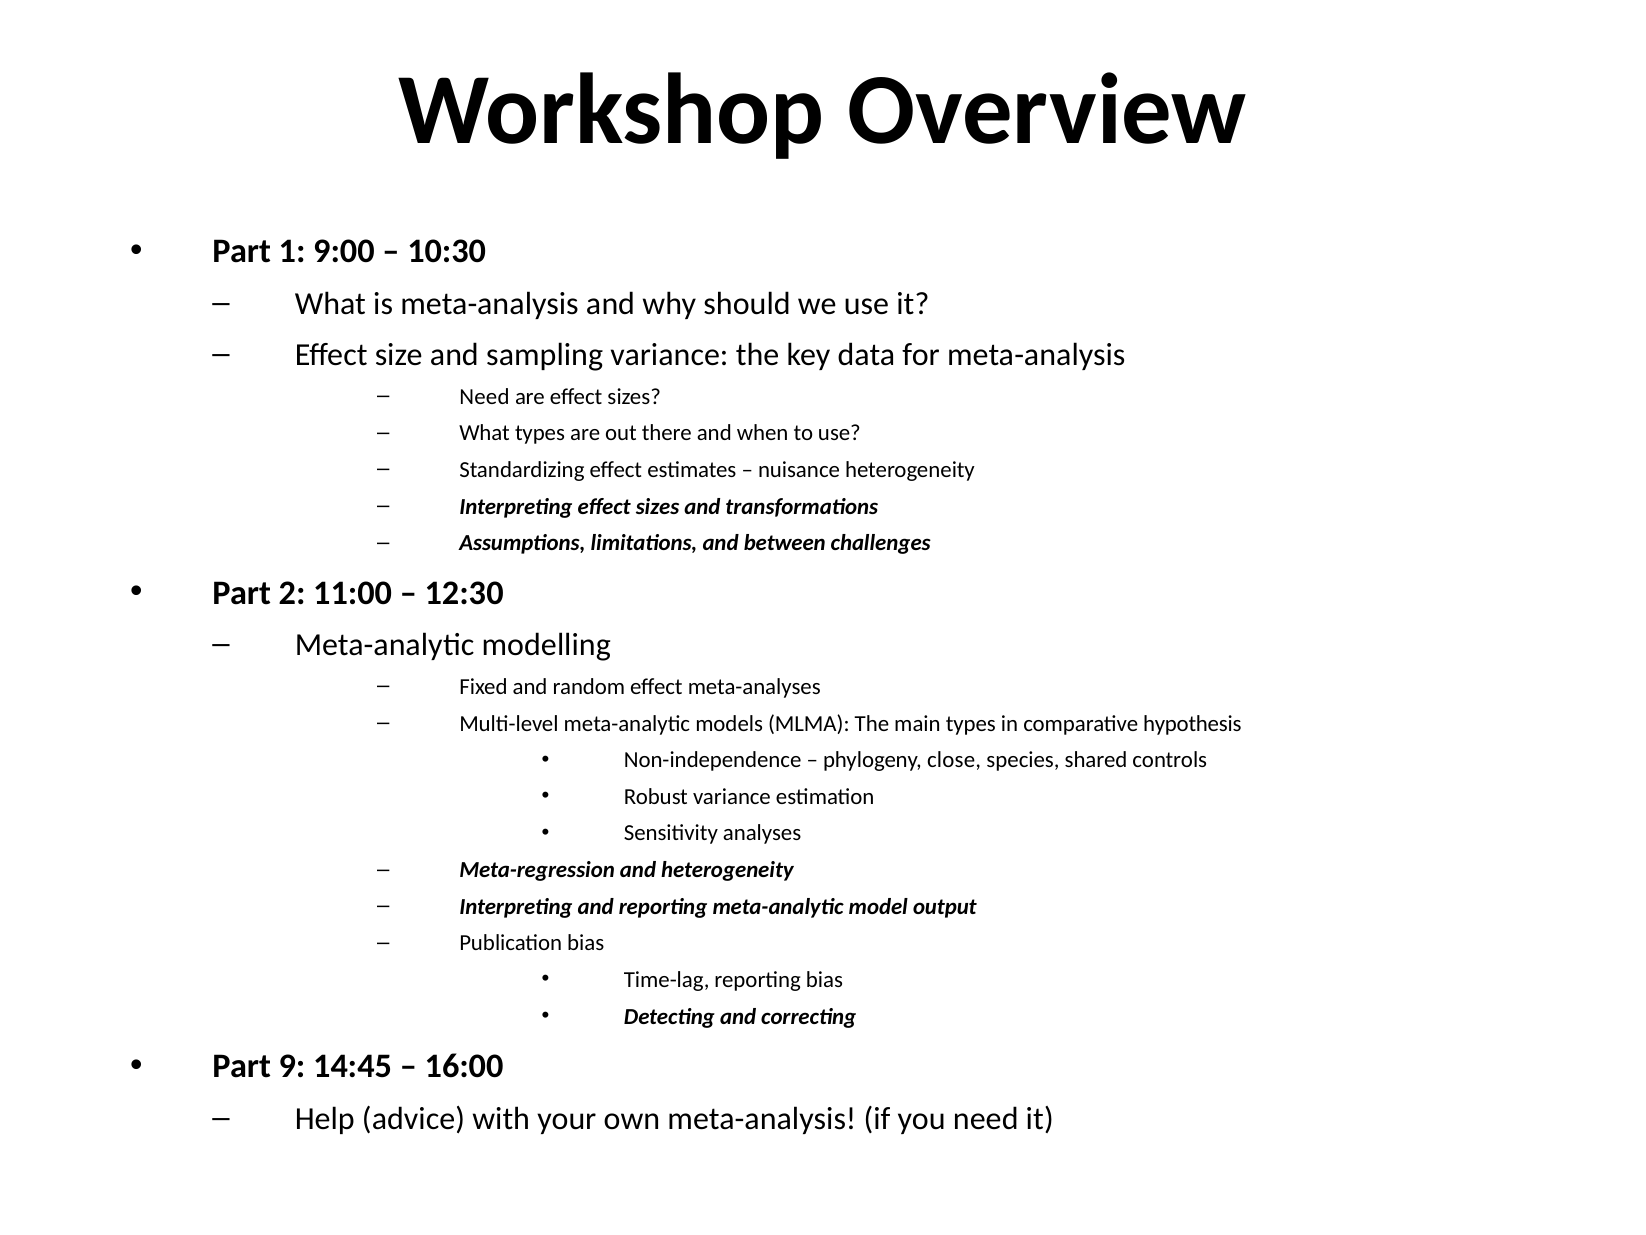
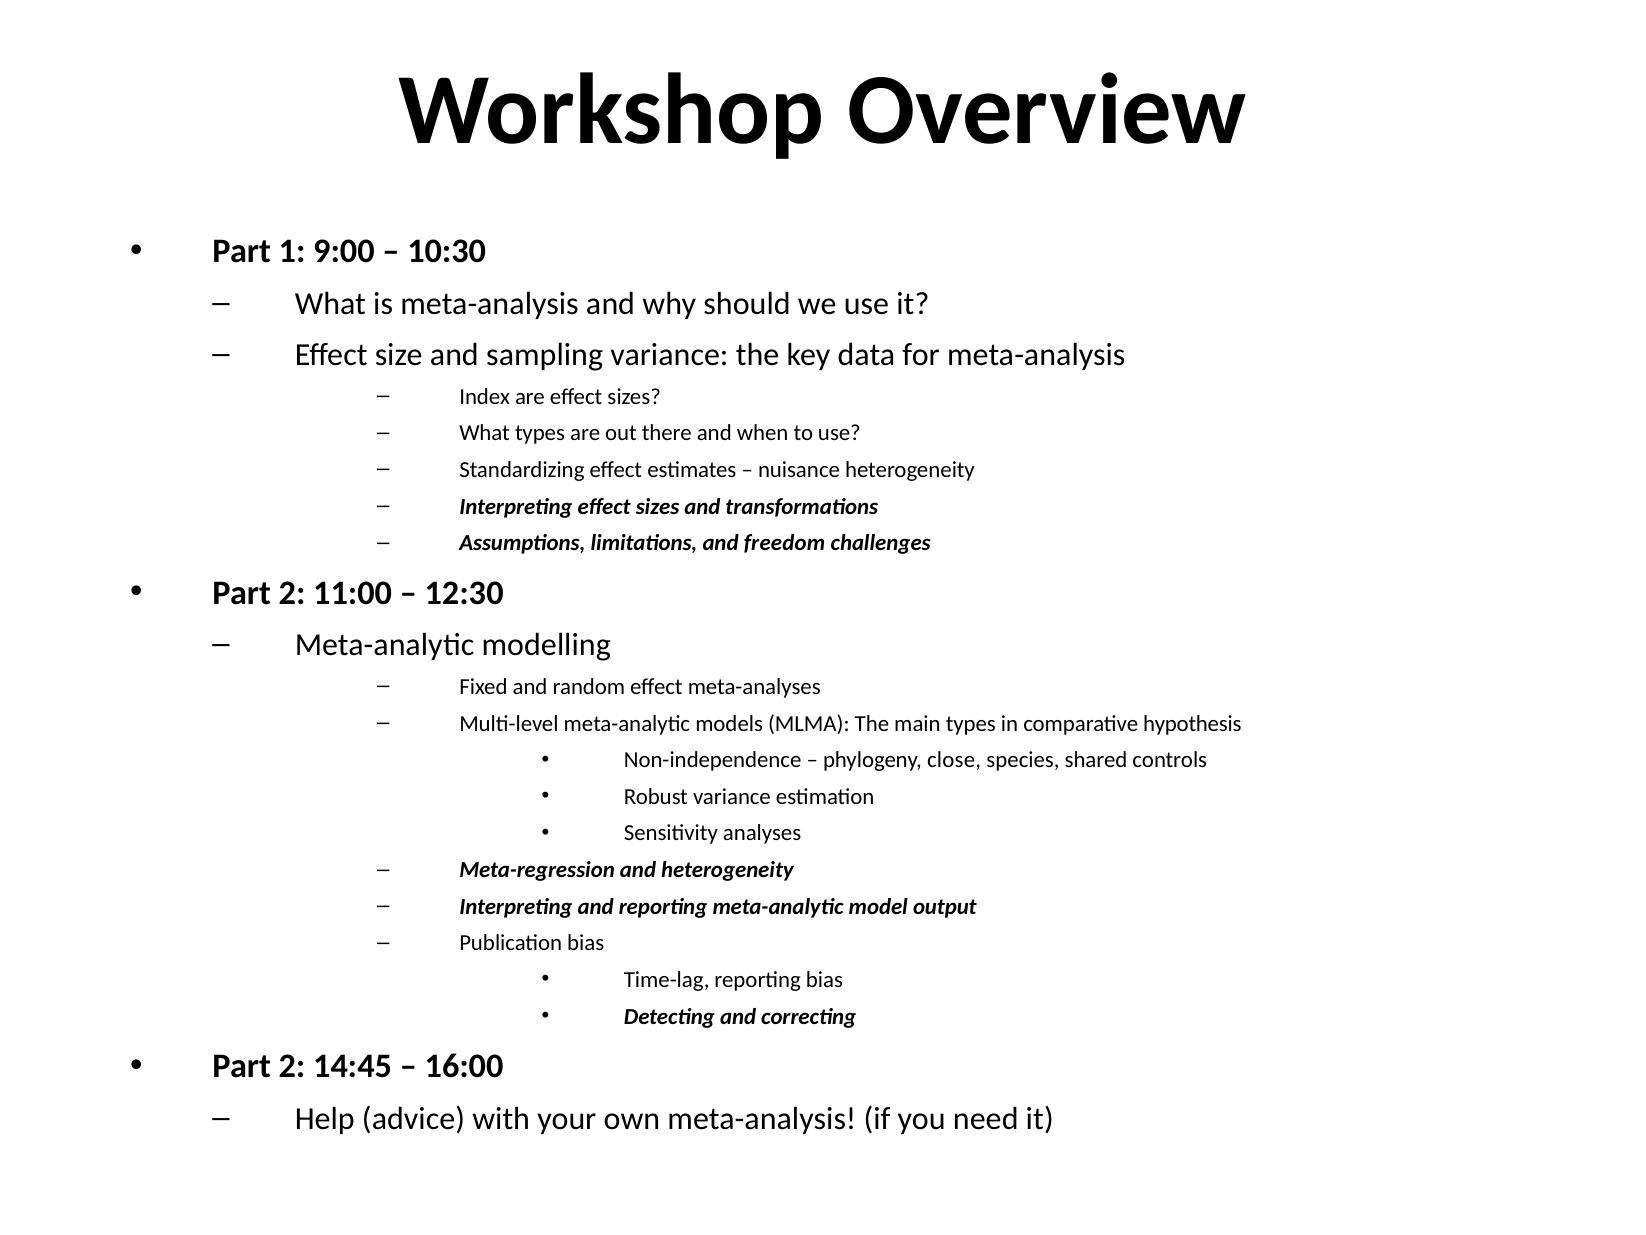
Need at (484, 396): Need -> Index
between: between -> freedom
9 at (292, 1066): 9 -> 2
